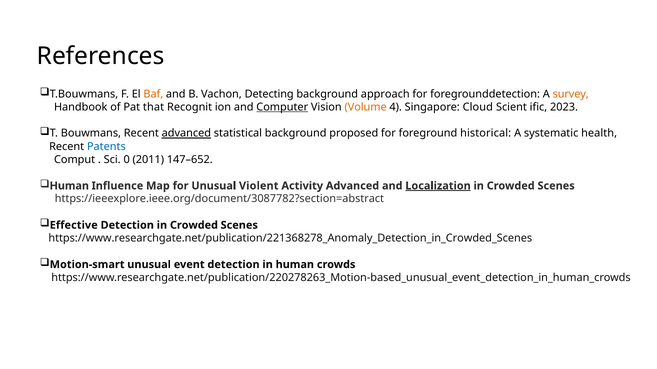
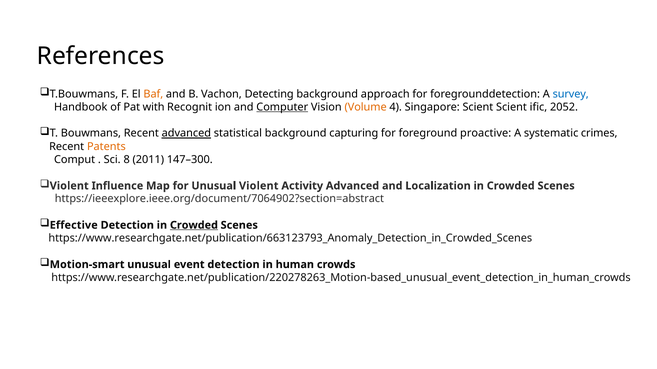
survey colour: orange -> blue
that: that -> with
Singapore Cloud: Cloud -> Scient
2023: 2023 -> 2052
proposed: proposed -> capturing
historical: historical -> proactive
health: health -> crimes
Patents colour: blue -> orange
0: 0 -> 8
147–652: 147–652 -> 147–300
Human at (69, 186): Human -> Violent
Localization underline: present -> none
https://ieeexplore.ieee.org/document/3087782?section=abstract: https://ieeexplore.ieee.org/document/3087782?section=abstract -> https://ieeexplore.ieee.org/document/7064902?section=abstract
Crowded at (194, 225) underline: none -> present
https://www.researchgate.net/publication/221368278_Anomaly_Detection_in_Crowded_Scenes: https://www.researchgate.net/publication/221368278_Anomaly_Detection_in_Crowded_Scenes -> https://www.researchgate.net/publication/663123793_Anomaly_Detection_in_Crowded_Scenes
